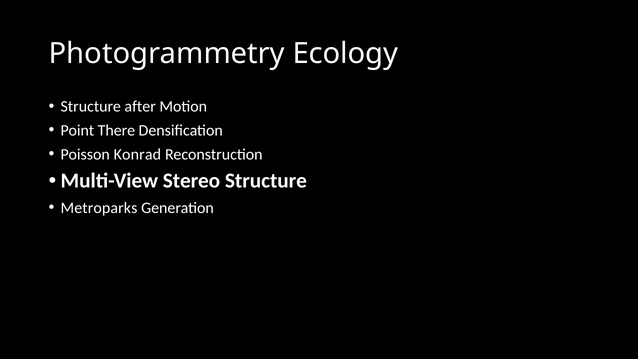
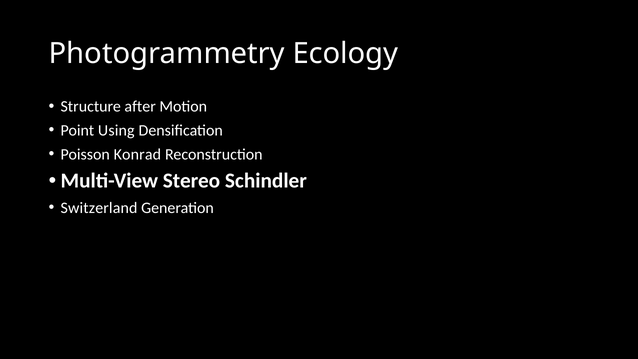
There: There -> Using
Stereo Structure: Structure -> Schindler
Metroparks: Metroparks -> Switzerland
